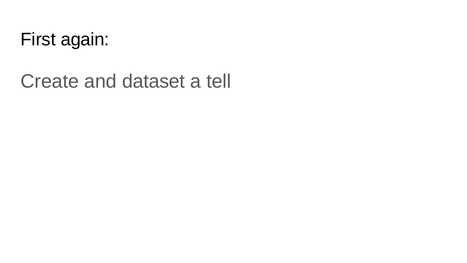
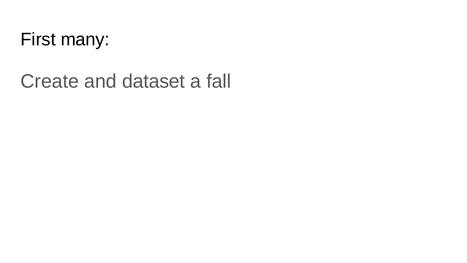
again: again -> many
tell: tell -> fall
